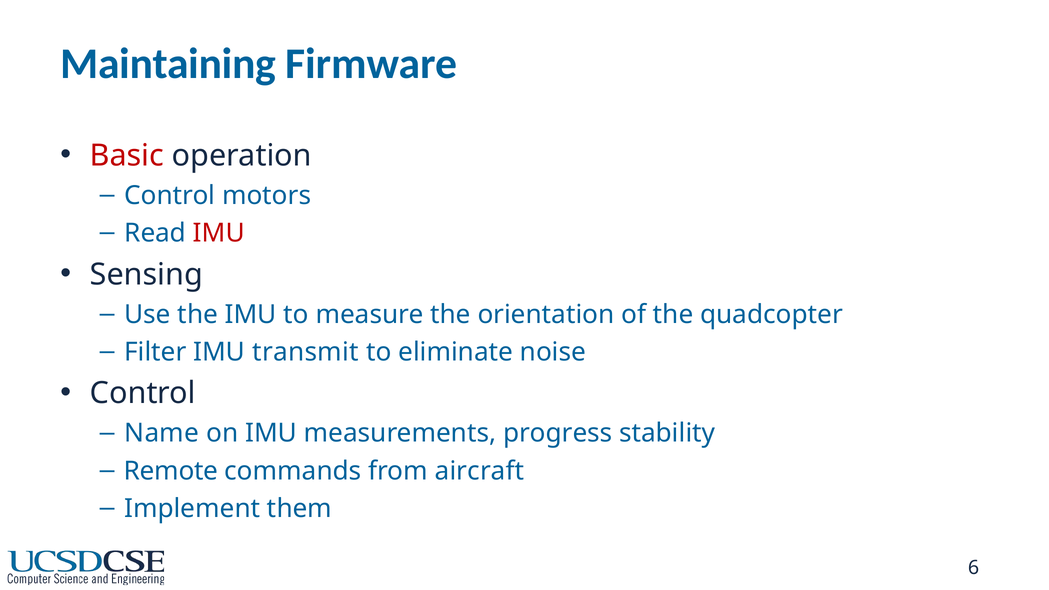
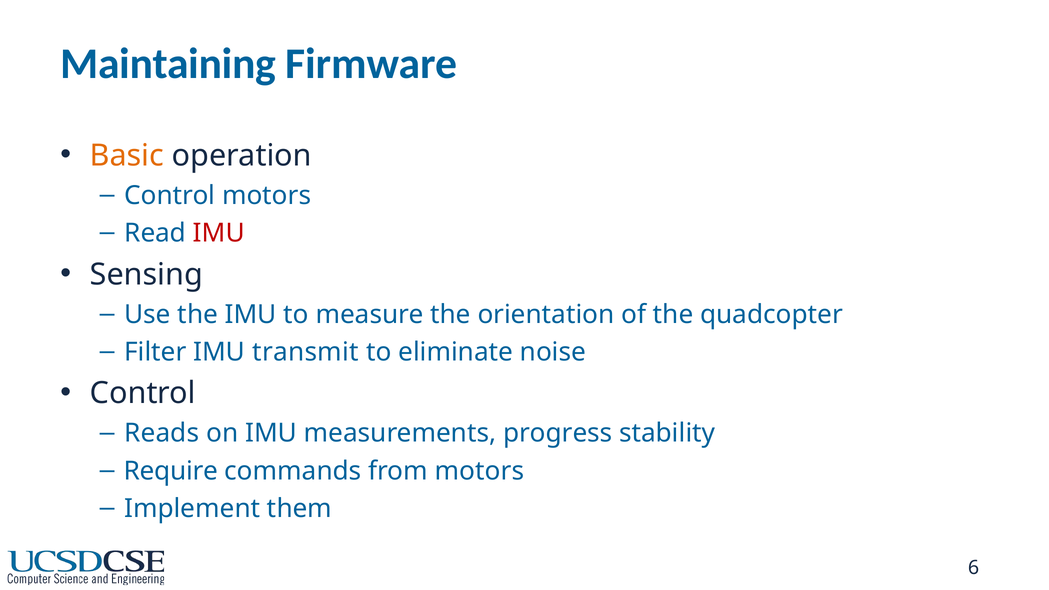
Basic colour: red -> orange
Name: Name -> Reads
Remote: Remote -> Require
from aircraft: aircraft -> motors
